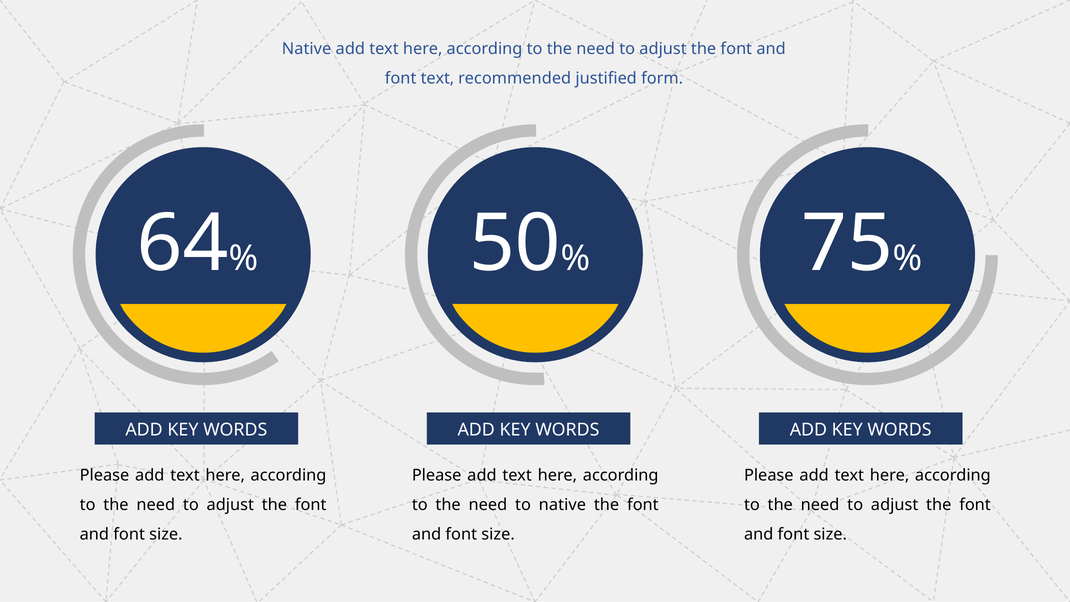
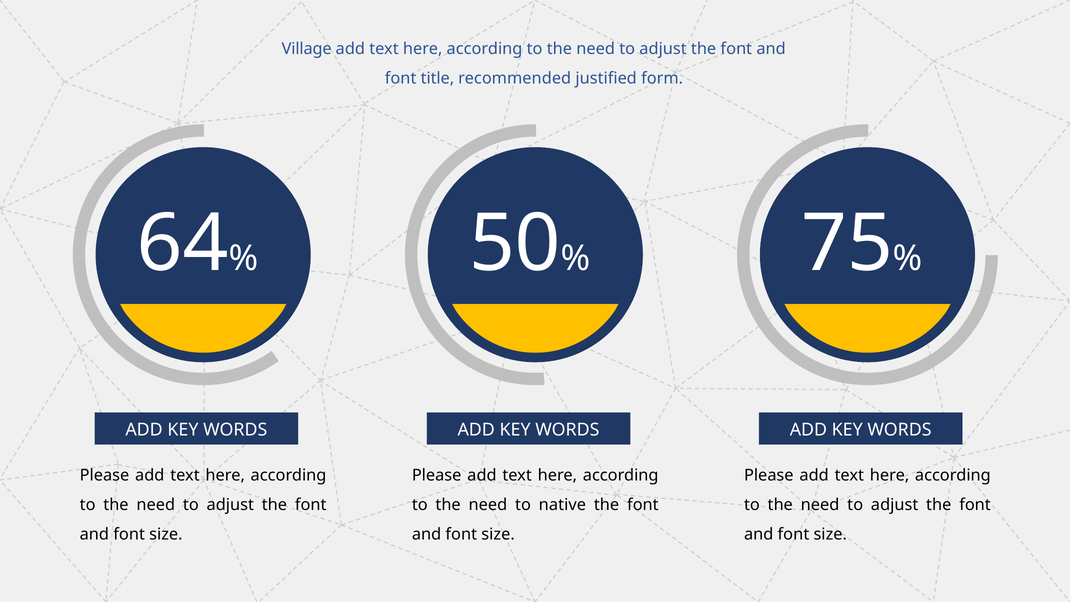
Native at (307, 49): Native -> Village
font text: text -> title
